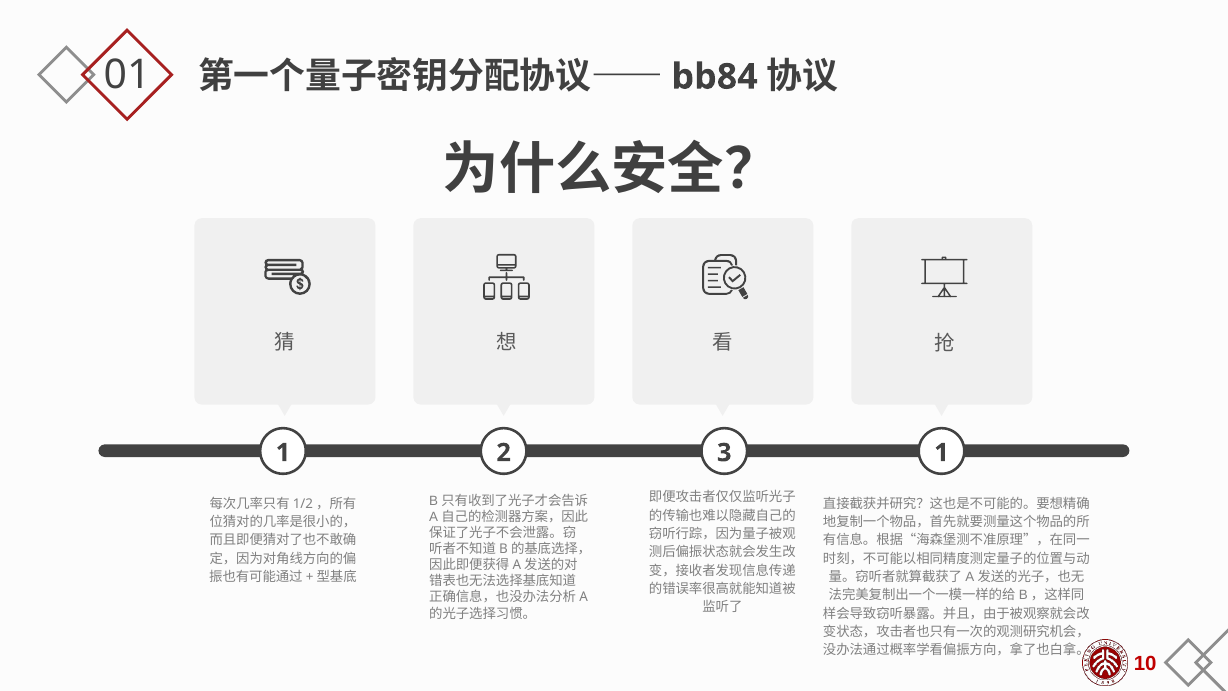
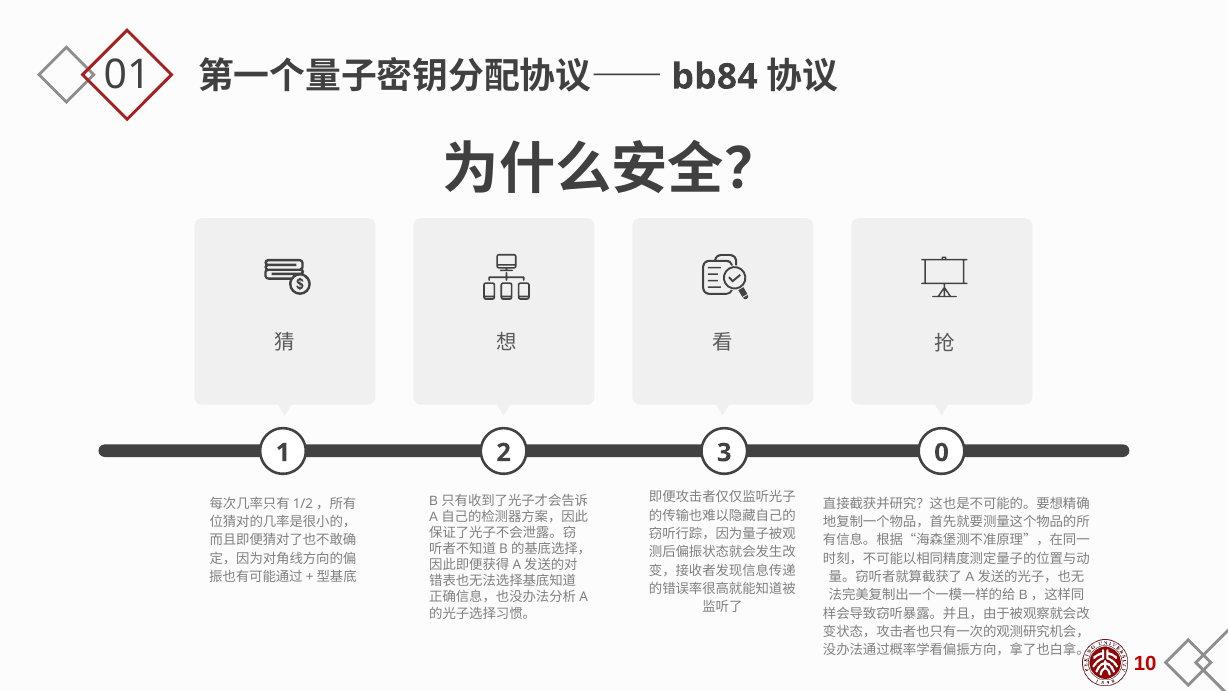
1 1: 1 -> 0
